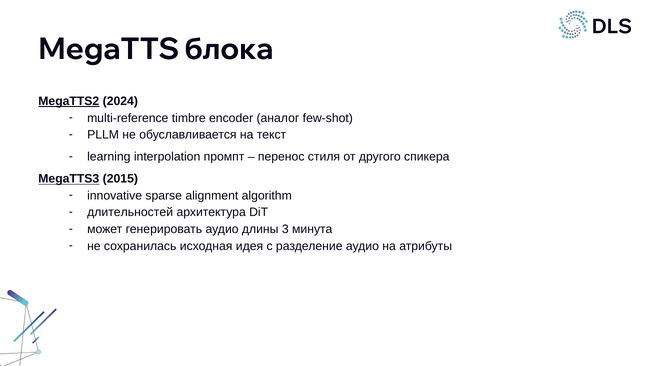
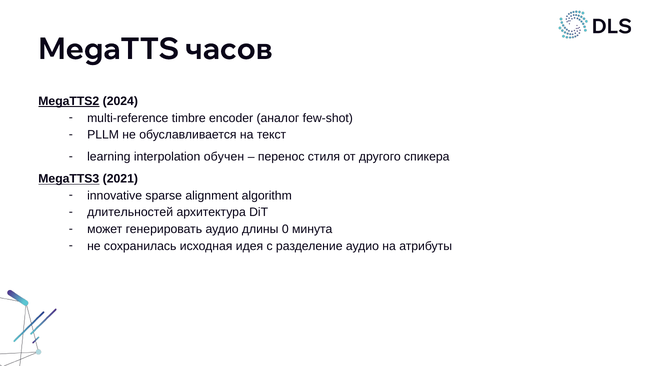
блока: блока -> часов
промпт: промпт -> обучен
2015: 2015 -> 2021
3: 3 -> 0
